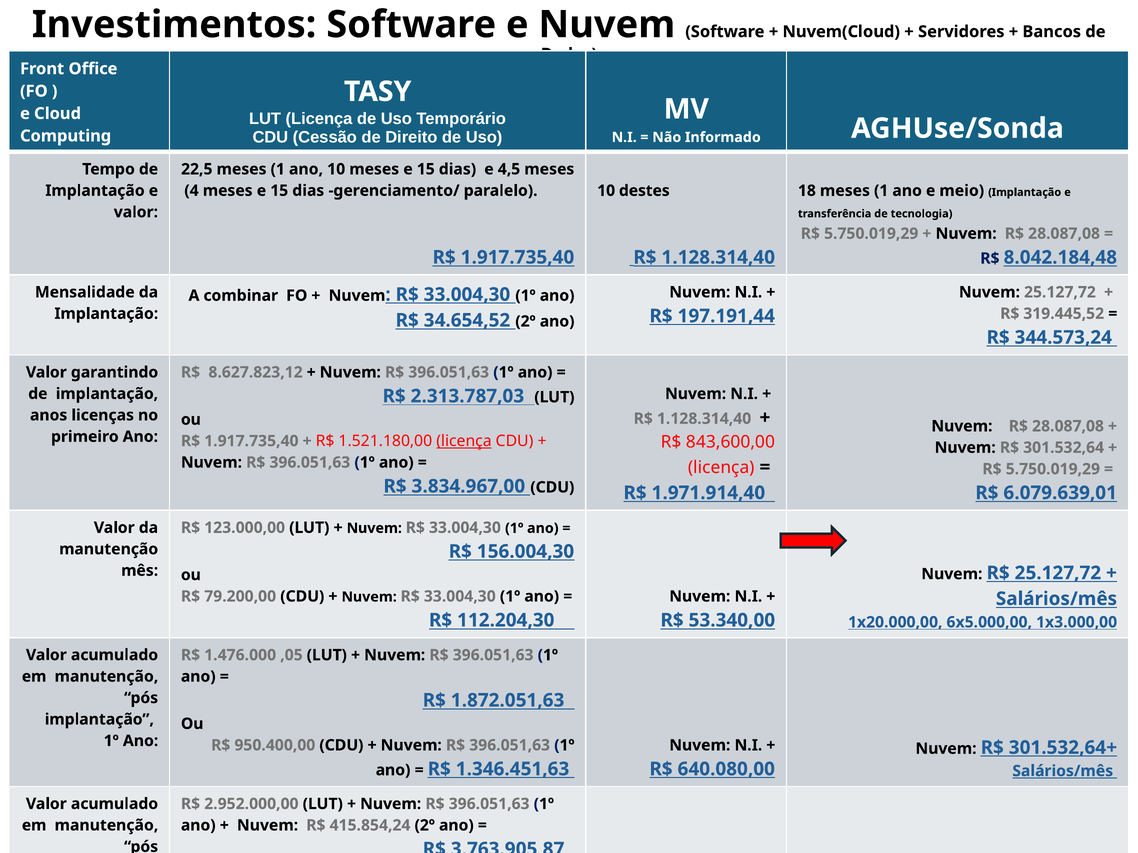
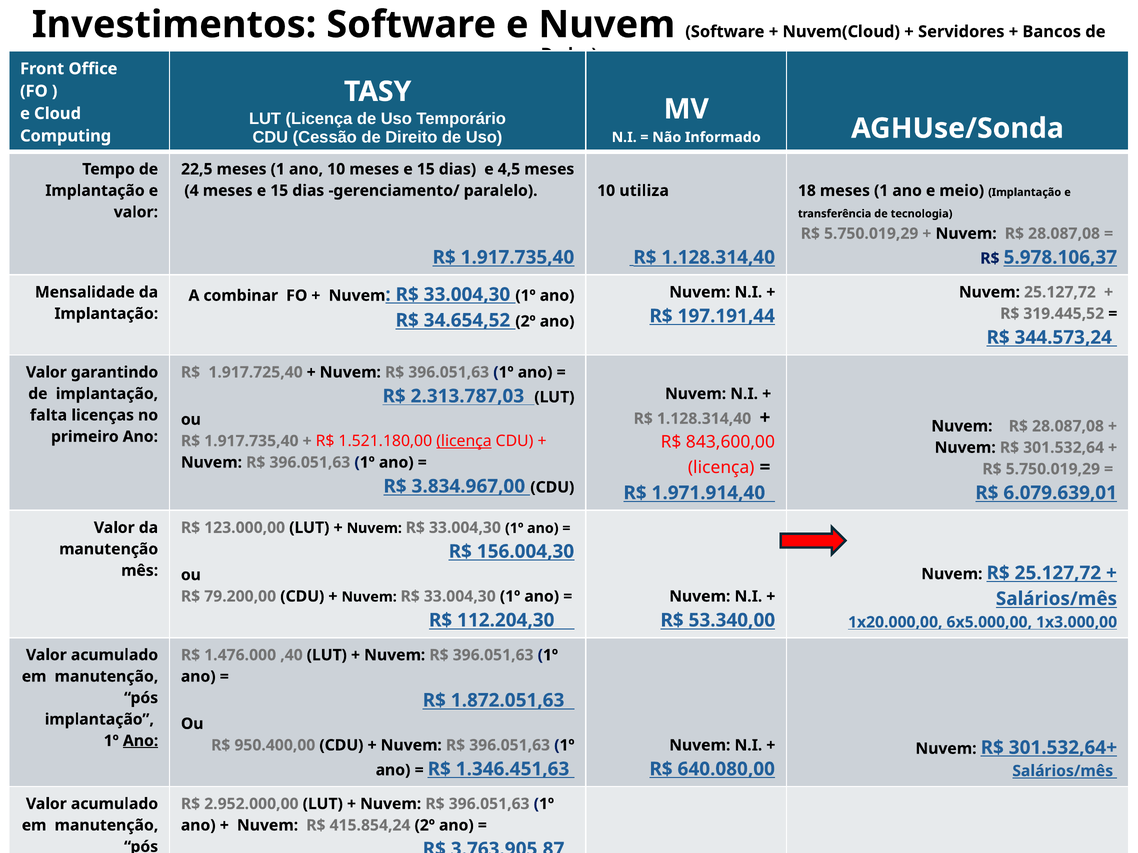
destes: destes -> utiliza
8.042.184,48: 8.042.184,48 -> 5.978.106,37
8.627.823,12: 8.627.823,12 -> 1.917.725,40
anos at (49, 415): anos -> falta
,05: ,05 -> ,40
Ano at (141, 741) underline: none -> present
